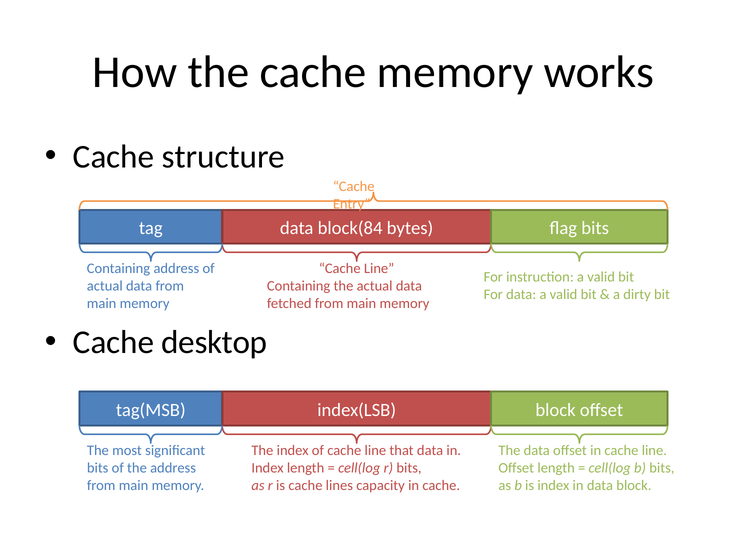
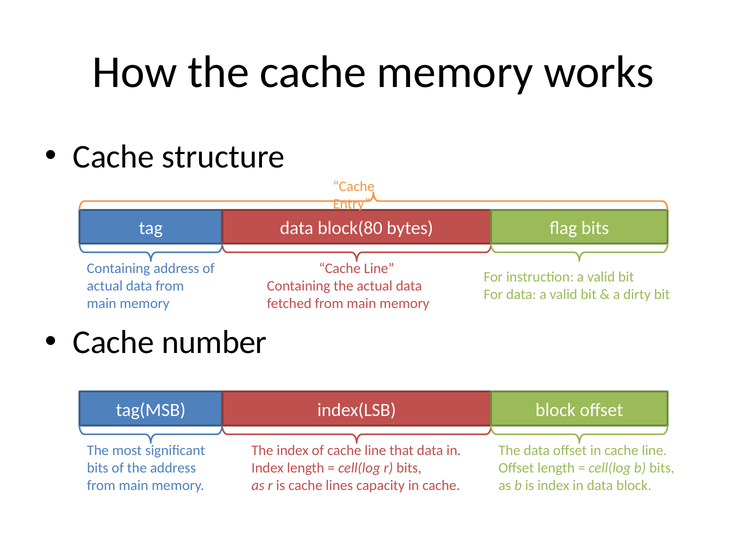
block(84: block(84 -> block(80
desktop: desktop -> number
